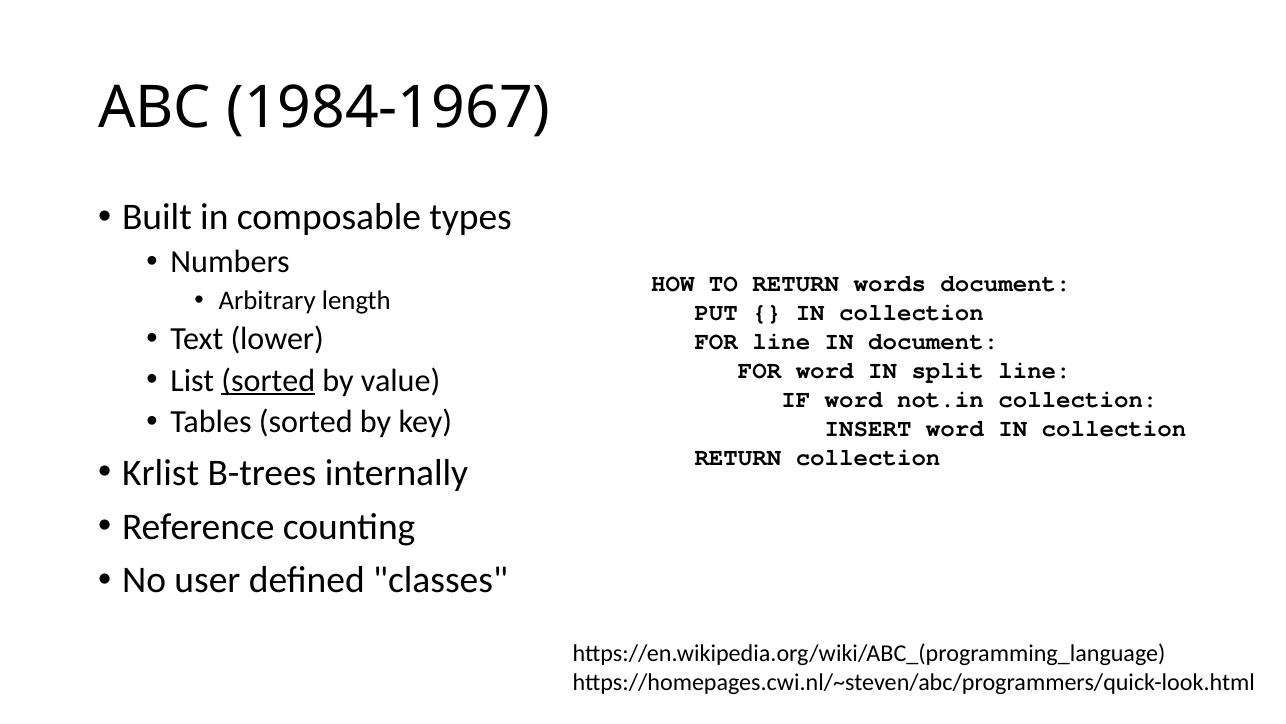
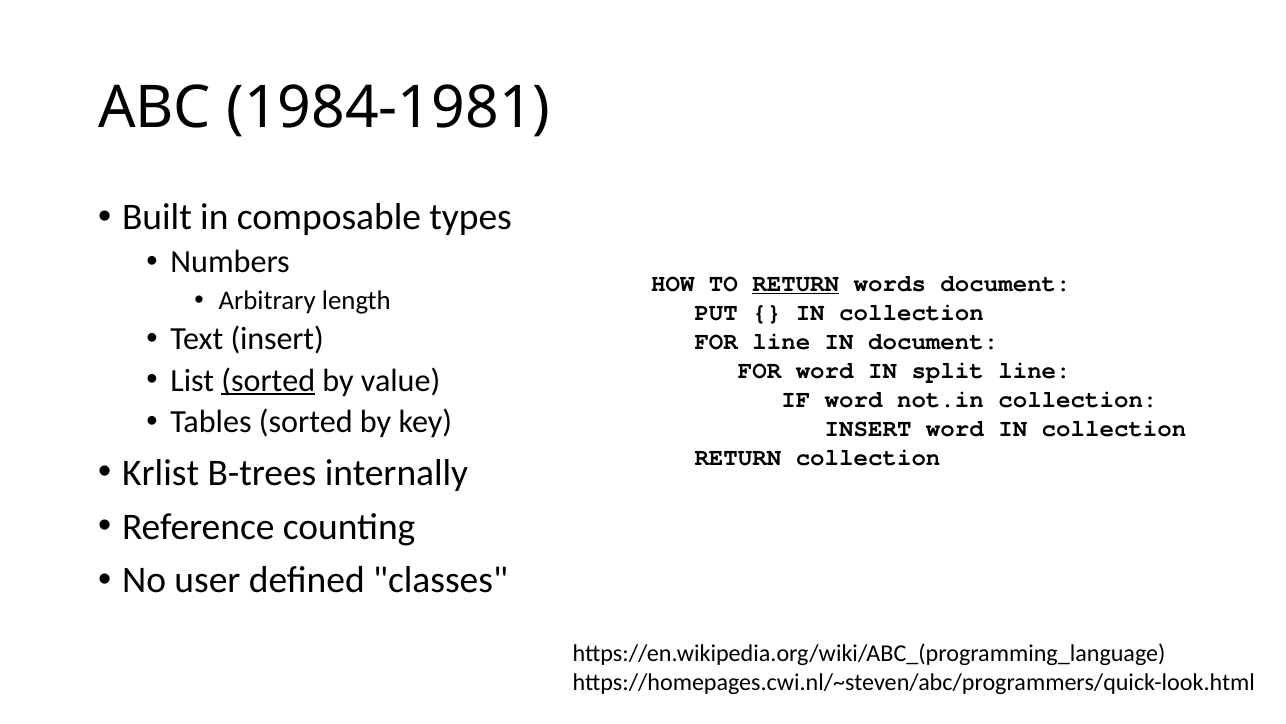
1984-1967: 1984-1967 -> 1984-1981
RETURN at (796, 283) underline: none -> present
Text lower: lower -> insert
